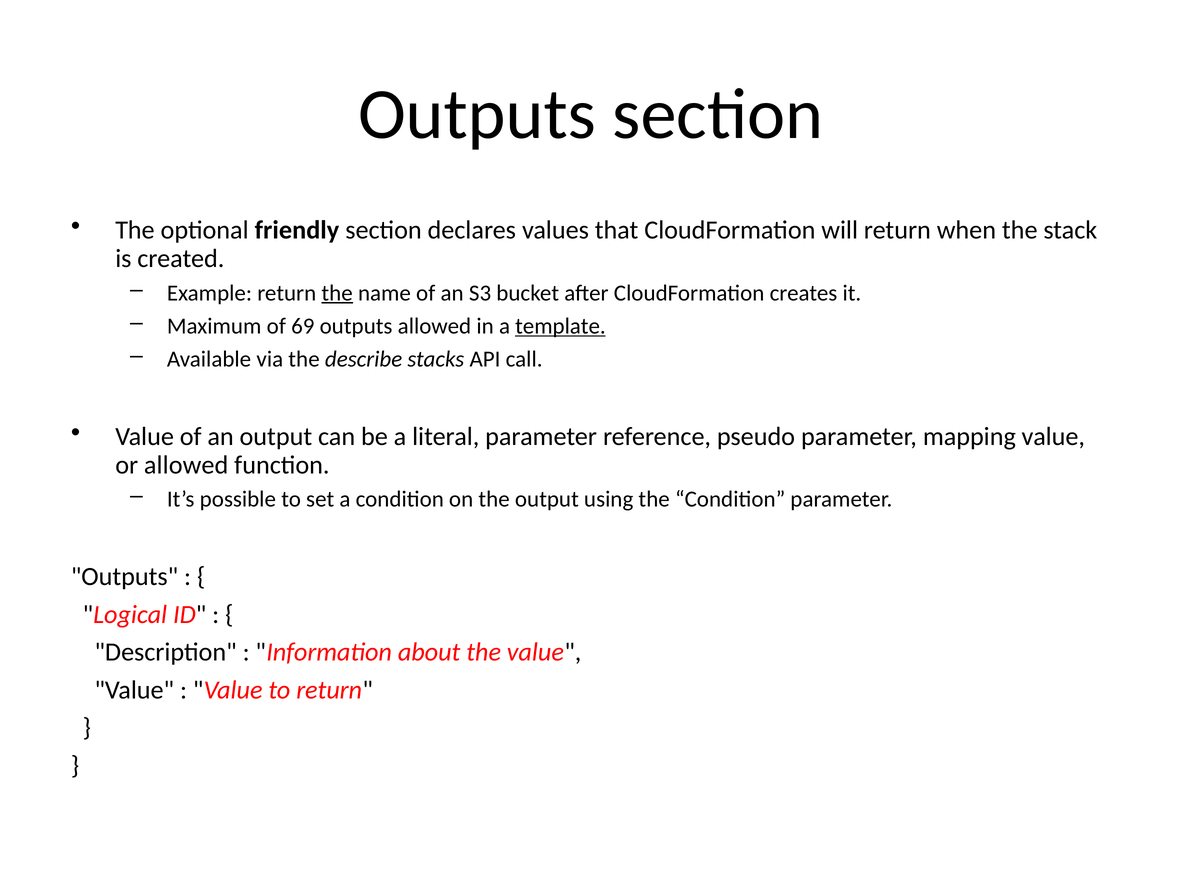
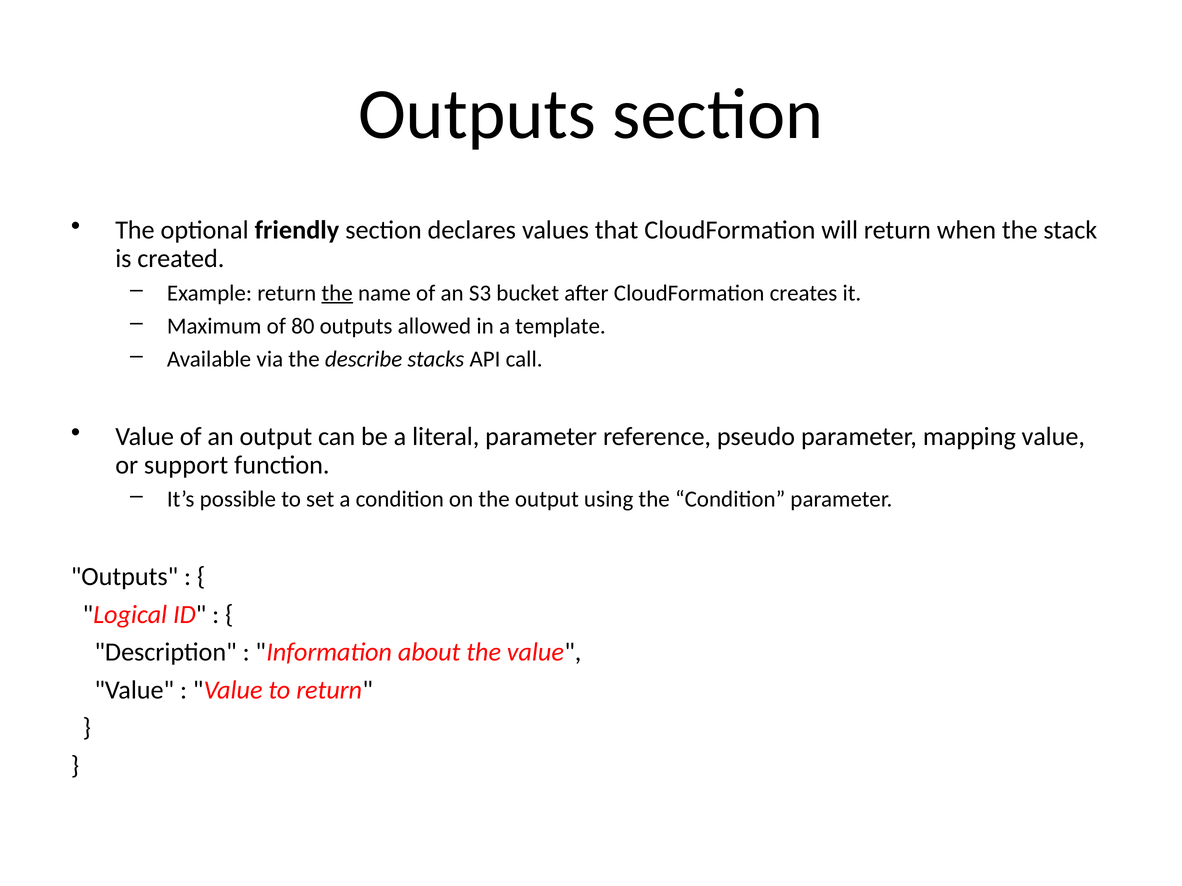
69: 69 -> 80
template underline: present -> none
or allowed: allowed -> support
